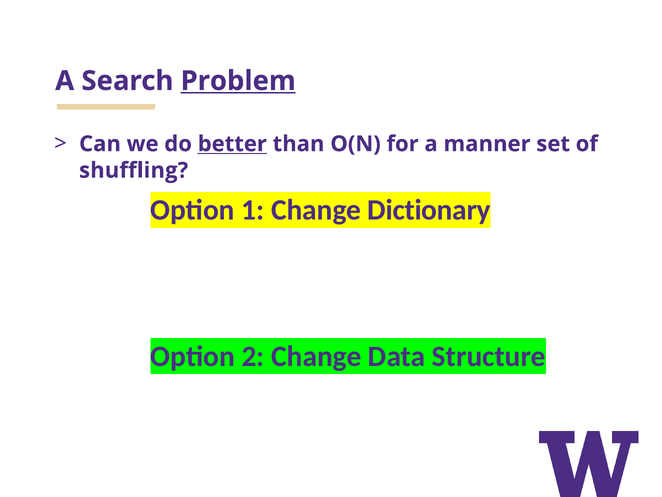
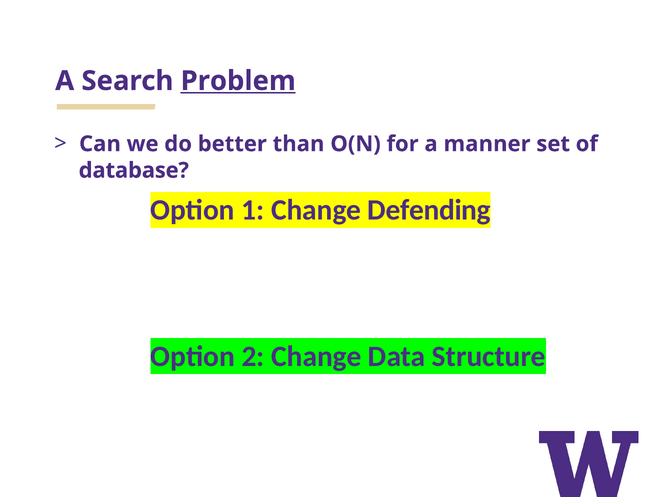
better underline: present -> none
shuffling: shuffling -> database
Dictionary: Dictionary -> Defending
